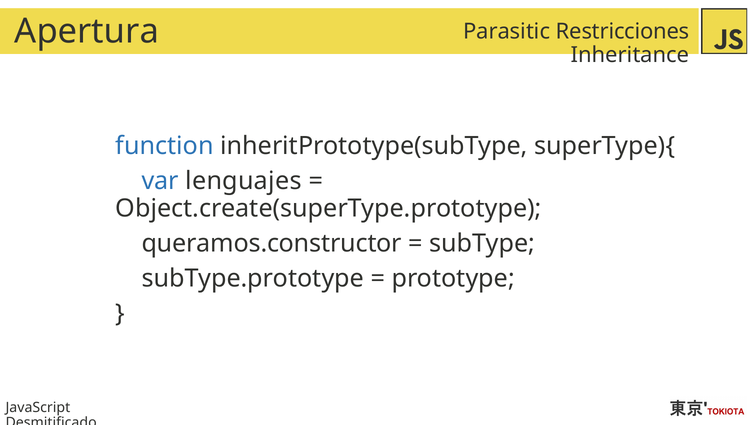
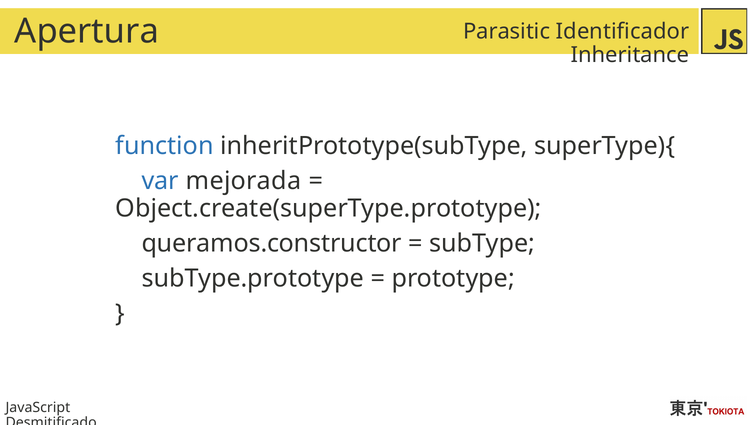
Restricciones: Restricciones -> Identificador
lenguajes: lenguajes -> mejorada
